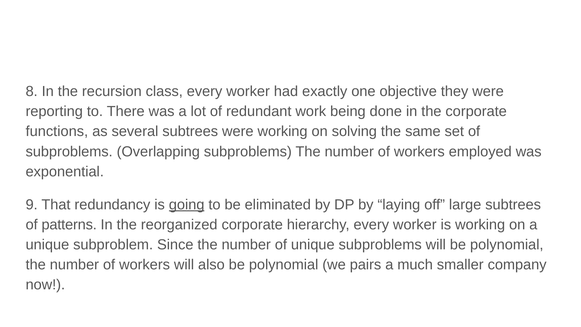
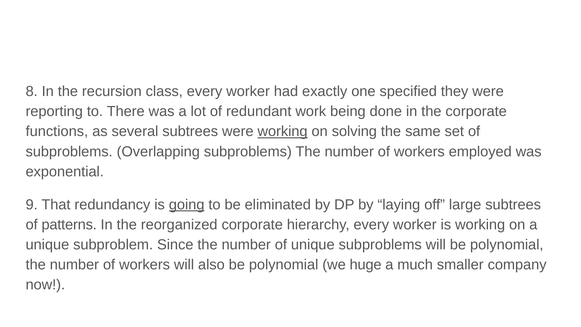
objective: objective -> specified
working at (283, 131) underline: none -> present
pairs: pairs -> huge
